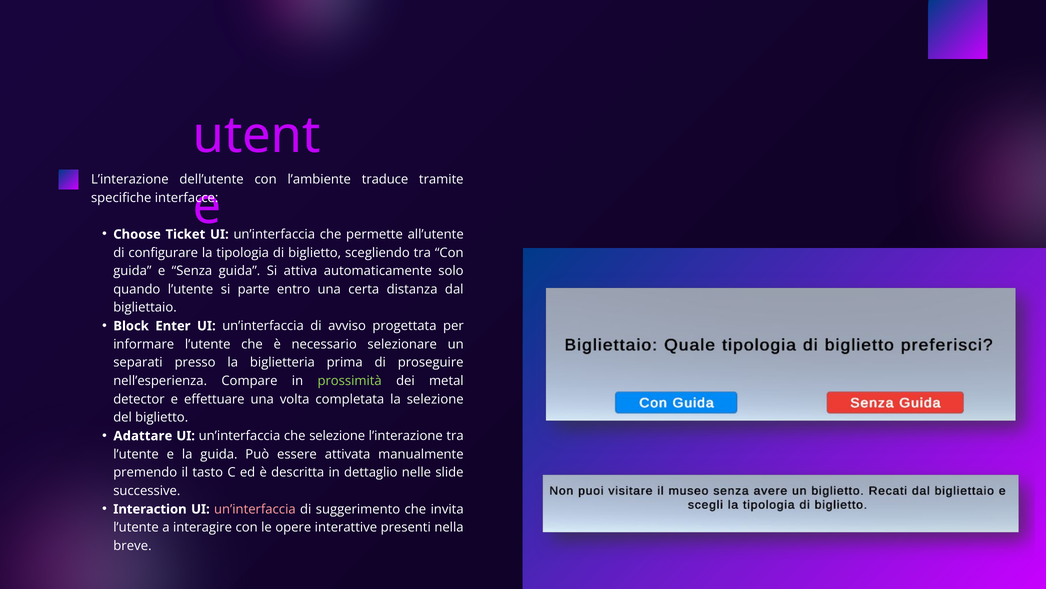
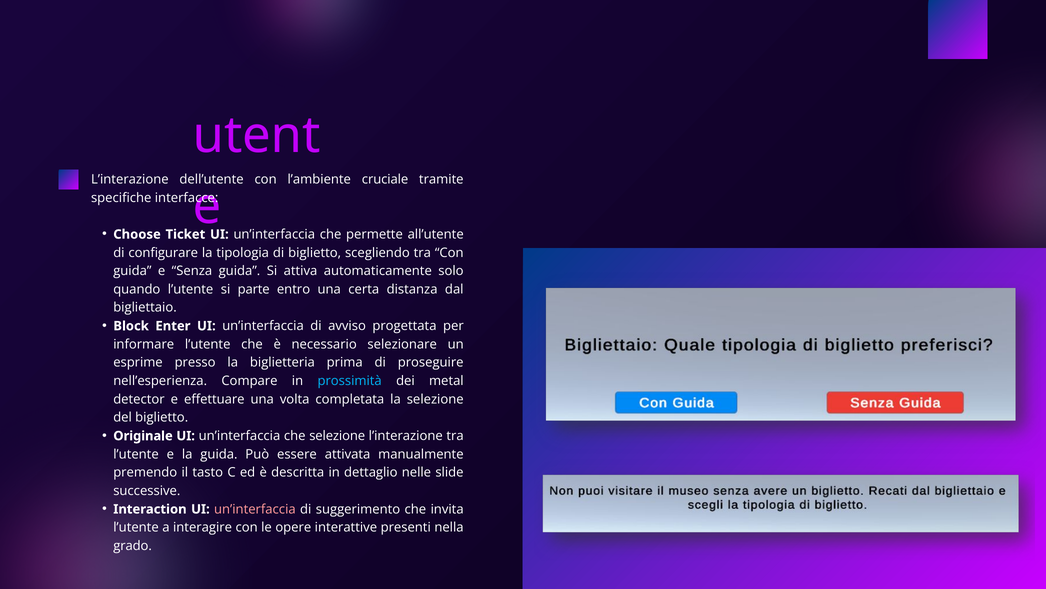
traduce: traduce -> cruciale
separati: separati -> esprime
prossimità colour: light green -> light blue
Adattare: Adattare -> Originale
breve: breve -> grado
